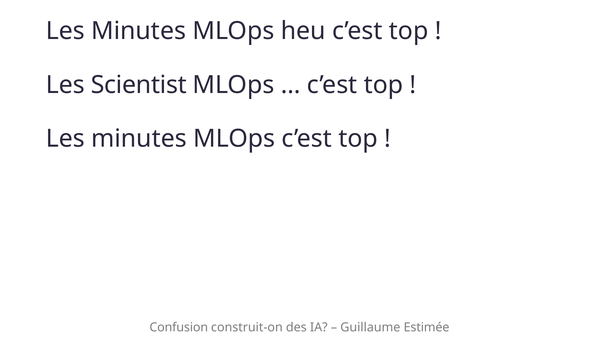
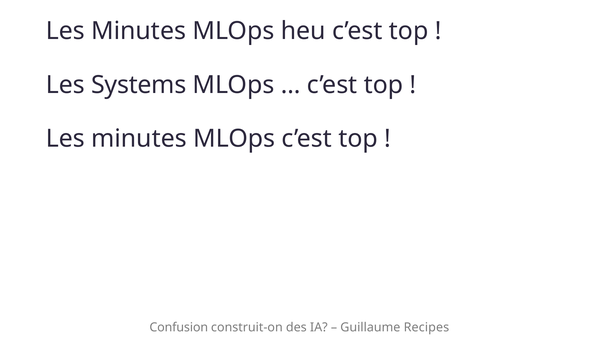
Scientist: Scientist -> Systems
Estimée: Estimée -> Recipes
